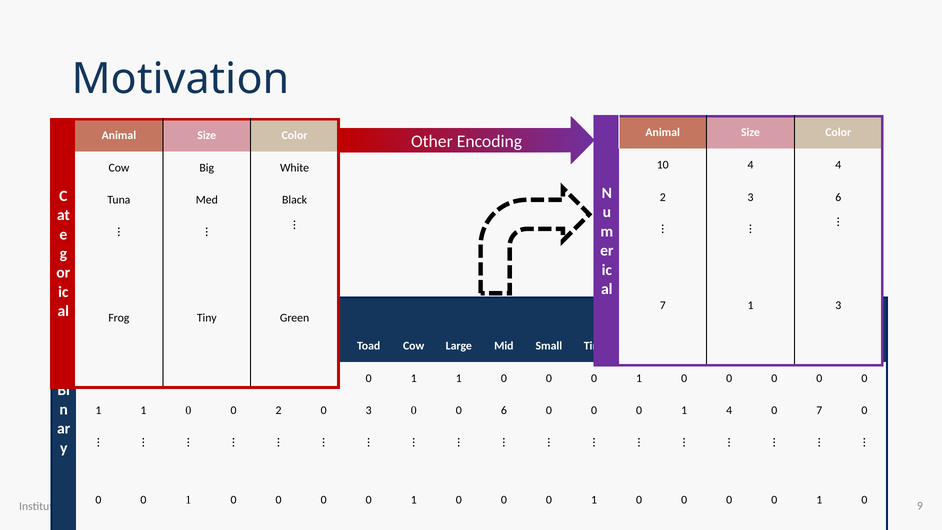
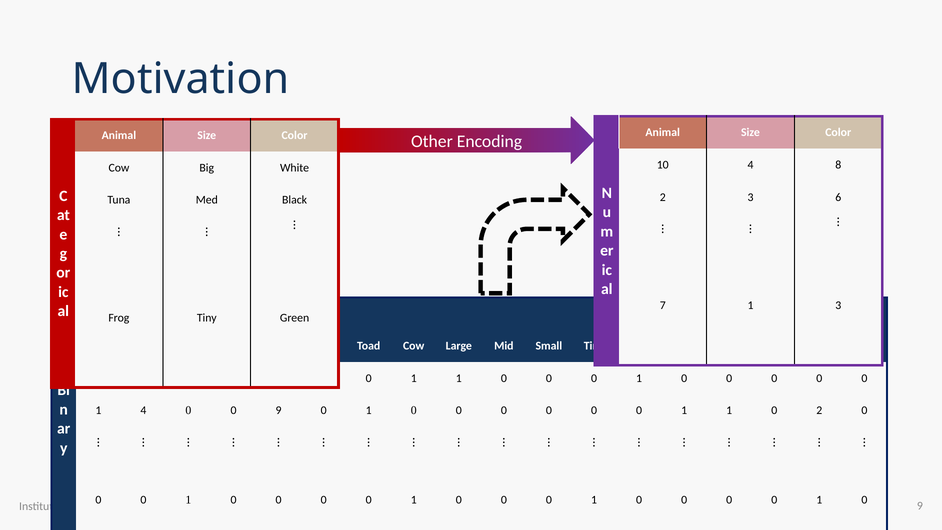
4 4: 4 -> 8
1 at (143, 410): 1 -> 4
0 2: 2 -> 9
3 at (369, 410): 3 -> 1
6 at (504, 410): 6 -> 0
4 at (729, 410): 4 -> 1
0 7: 7 -> 2
